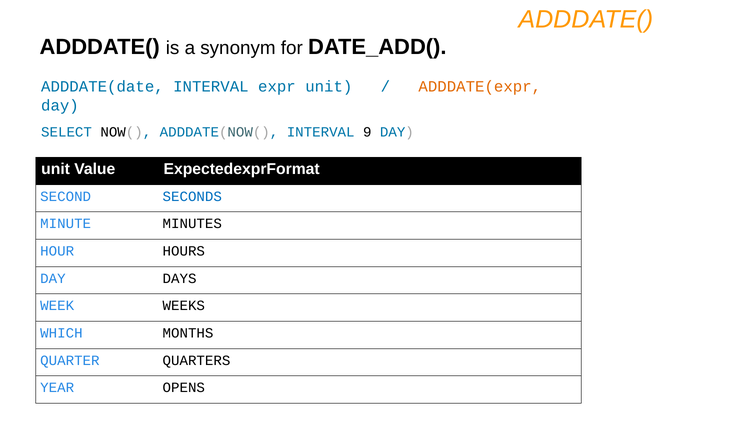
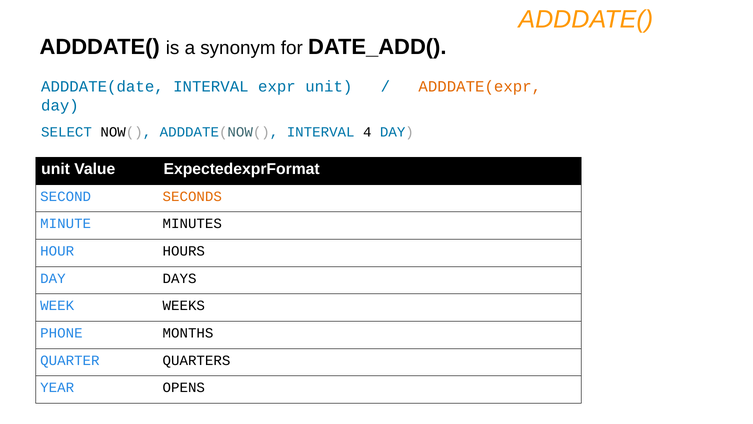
9: 9 -> 4
SECONDS colour: blue -> orange
WHICH: WHICH -> PHONE
